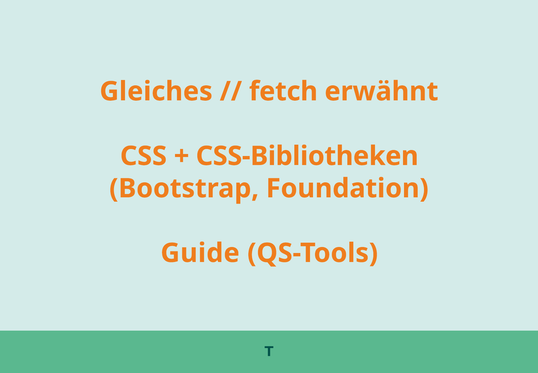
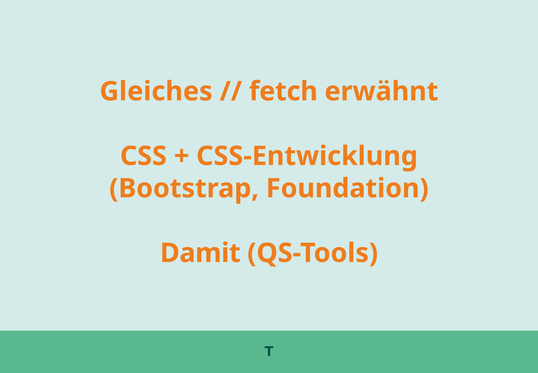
CSS-Bibliotheken: CSS-Bibliotheken -> CSS-Entwicklung
Guide: Guide -> Damit
